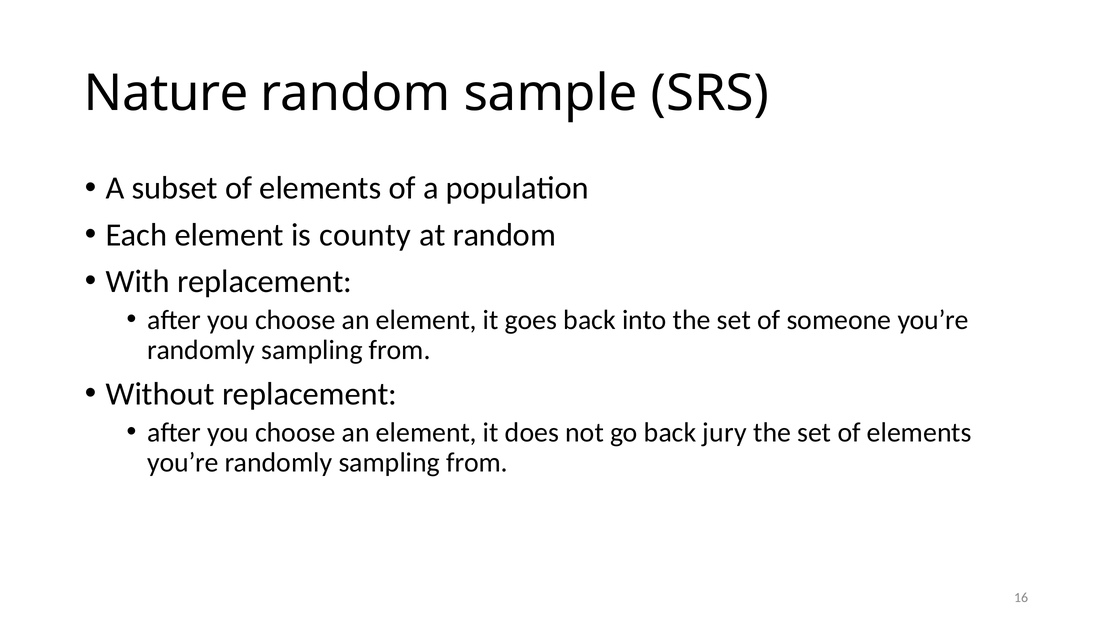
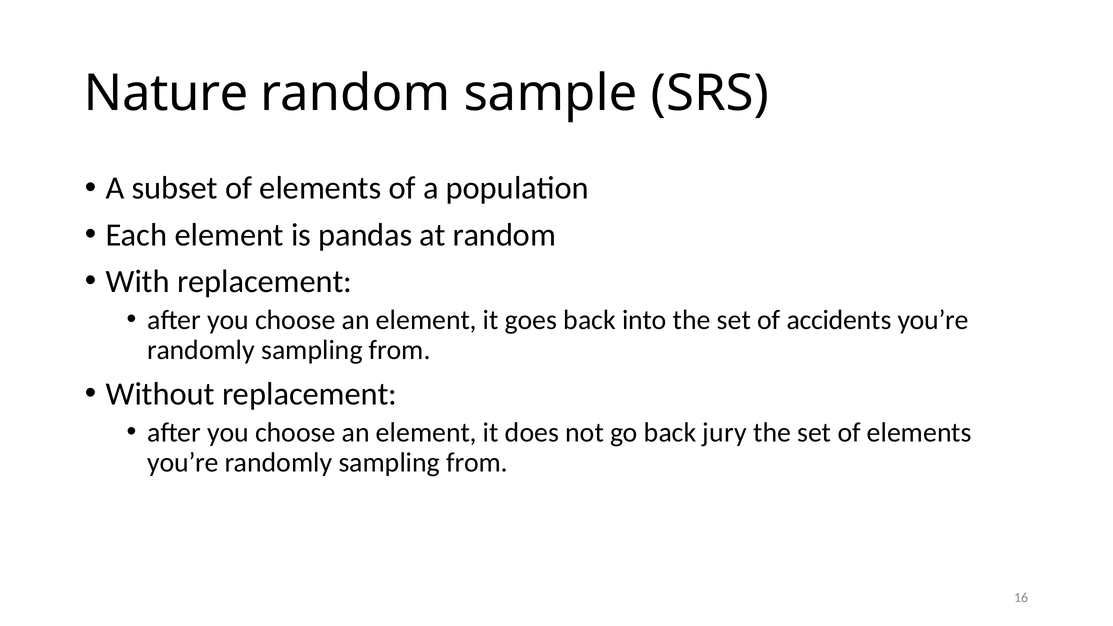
county: county -> pandas
someone: someone -> accidents
